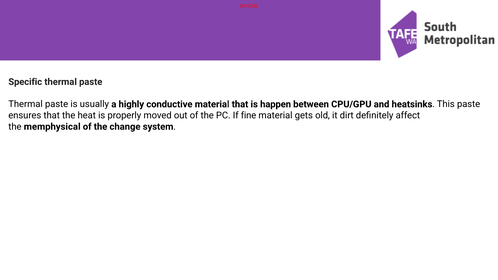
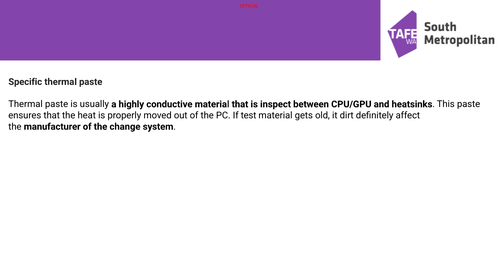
happen: happen -> inspect
fine: fine -> test
memphysical: memphysical -> manufacturer
